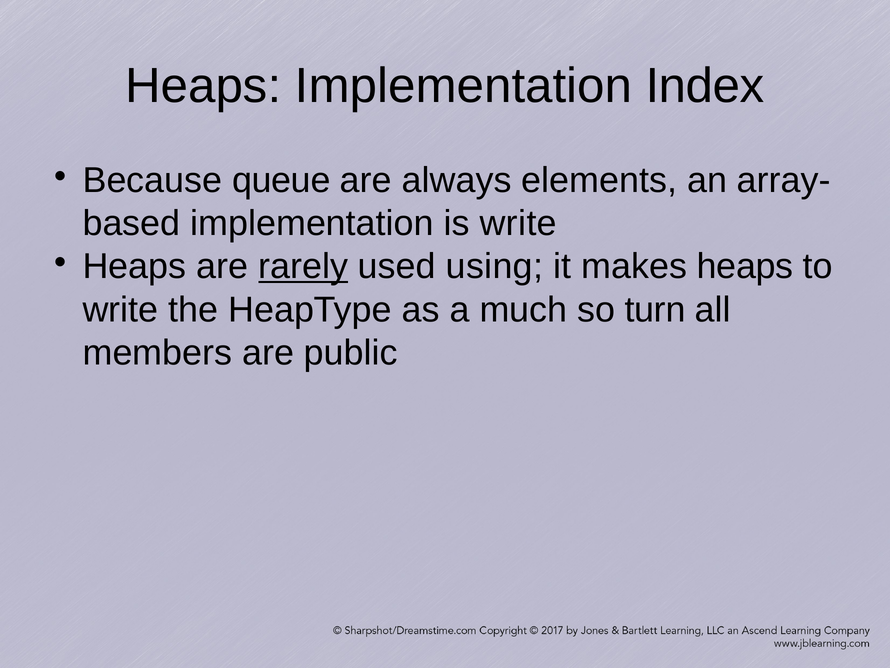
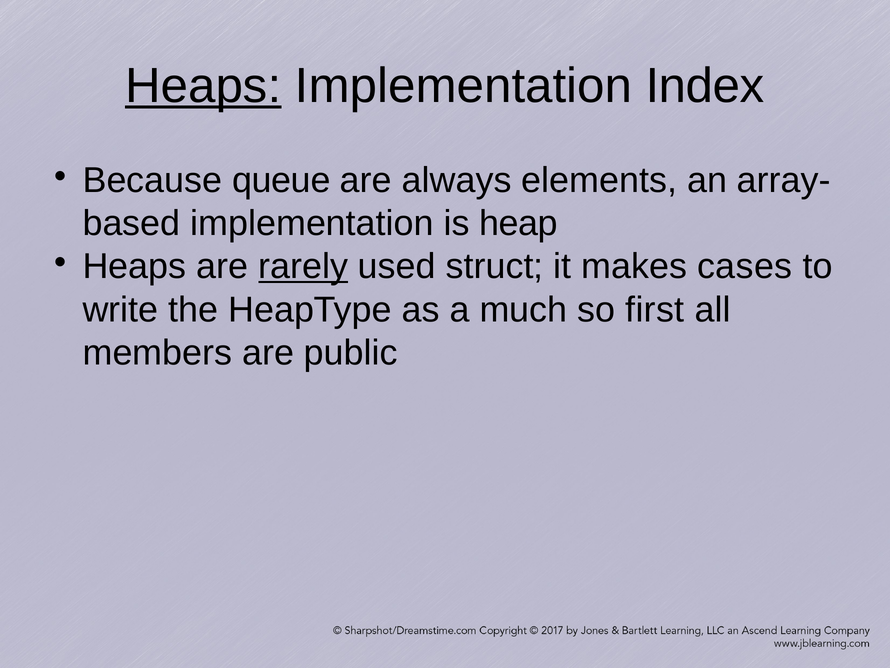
Heaps at (203, 86) underline: none -> present
is write: write -> heap
using: using -> struct
makes heaps: heaps -> cases
turn: turn -> first
